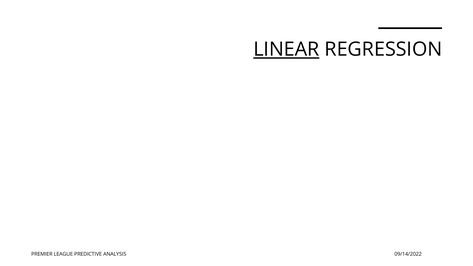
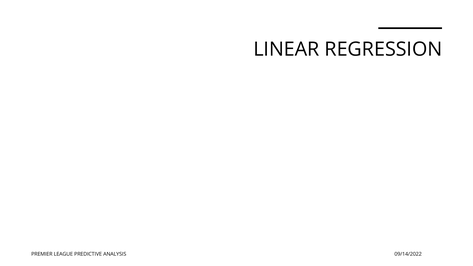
LINEAR underline: present -> none
